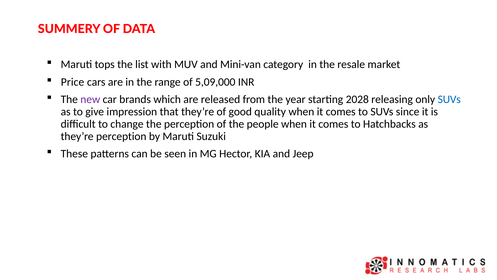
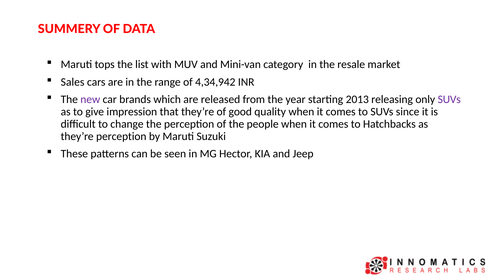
Price: Price -> Sales
5,09,000: 5,09,000 -> 4,34,942
2028: 2028 -> 2013
SUVs at (449, 99) colour: blue -> purple
